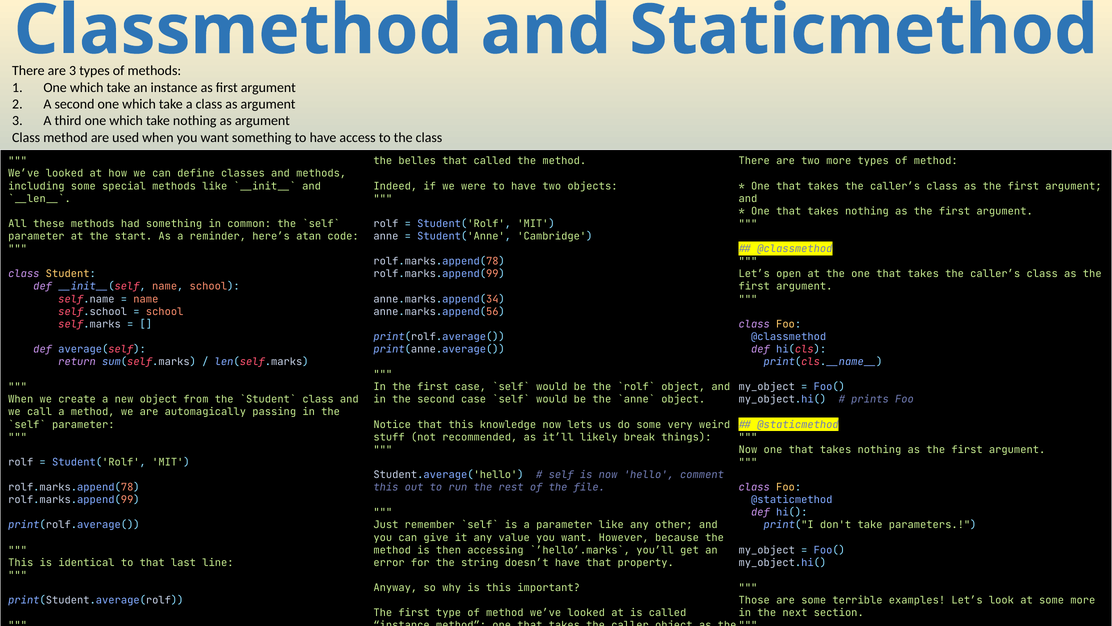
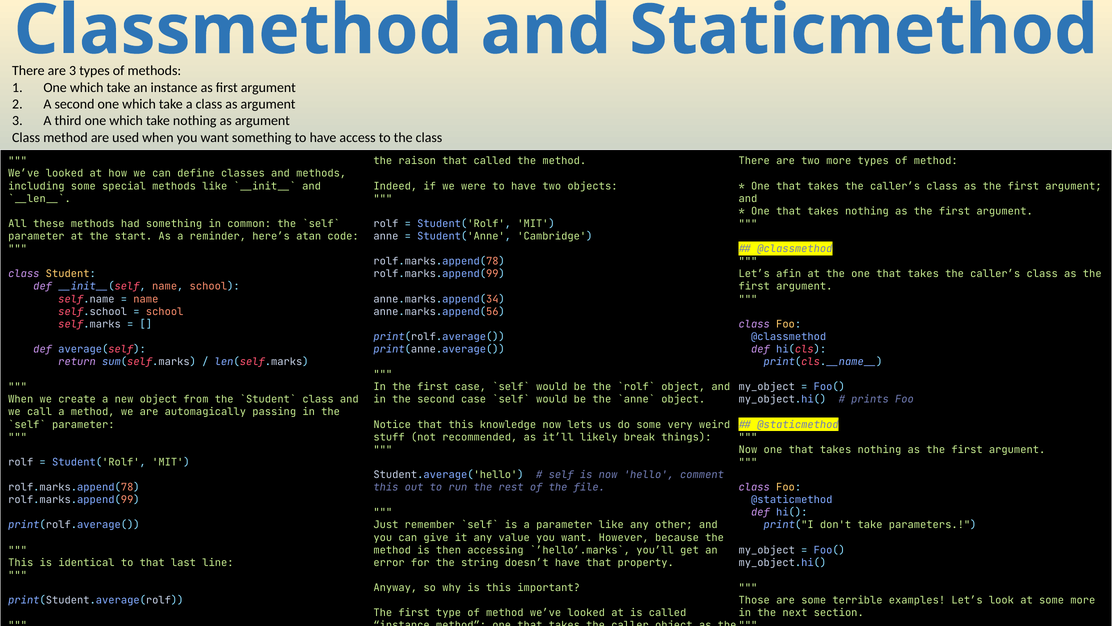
belles: belles -> raison
open: open -> afin
